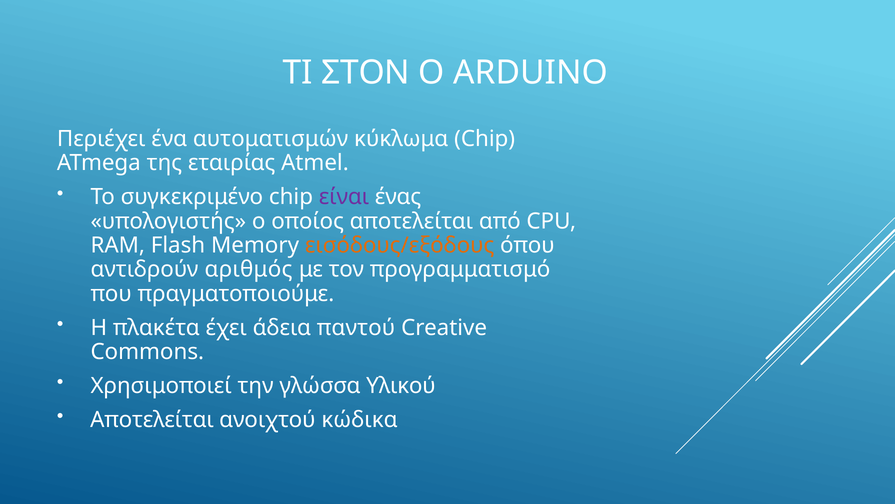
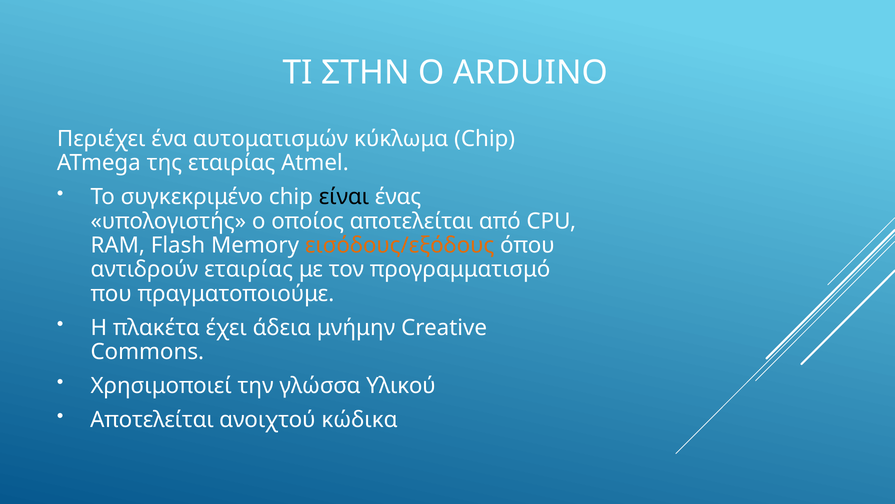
ΣΤΟΝ: ΣΤΟΝ -> ΣΤΗΝ
είναι colour: purple -> black
αντιδρούν αριθμός: αριθμός -> εταιρίας
παντού: παντού -> μνήμην
